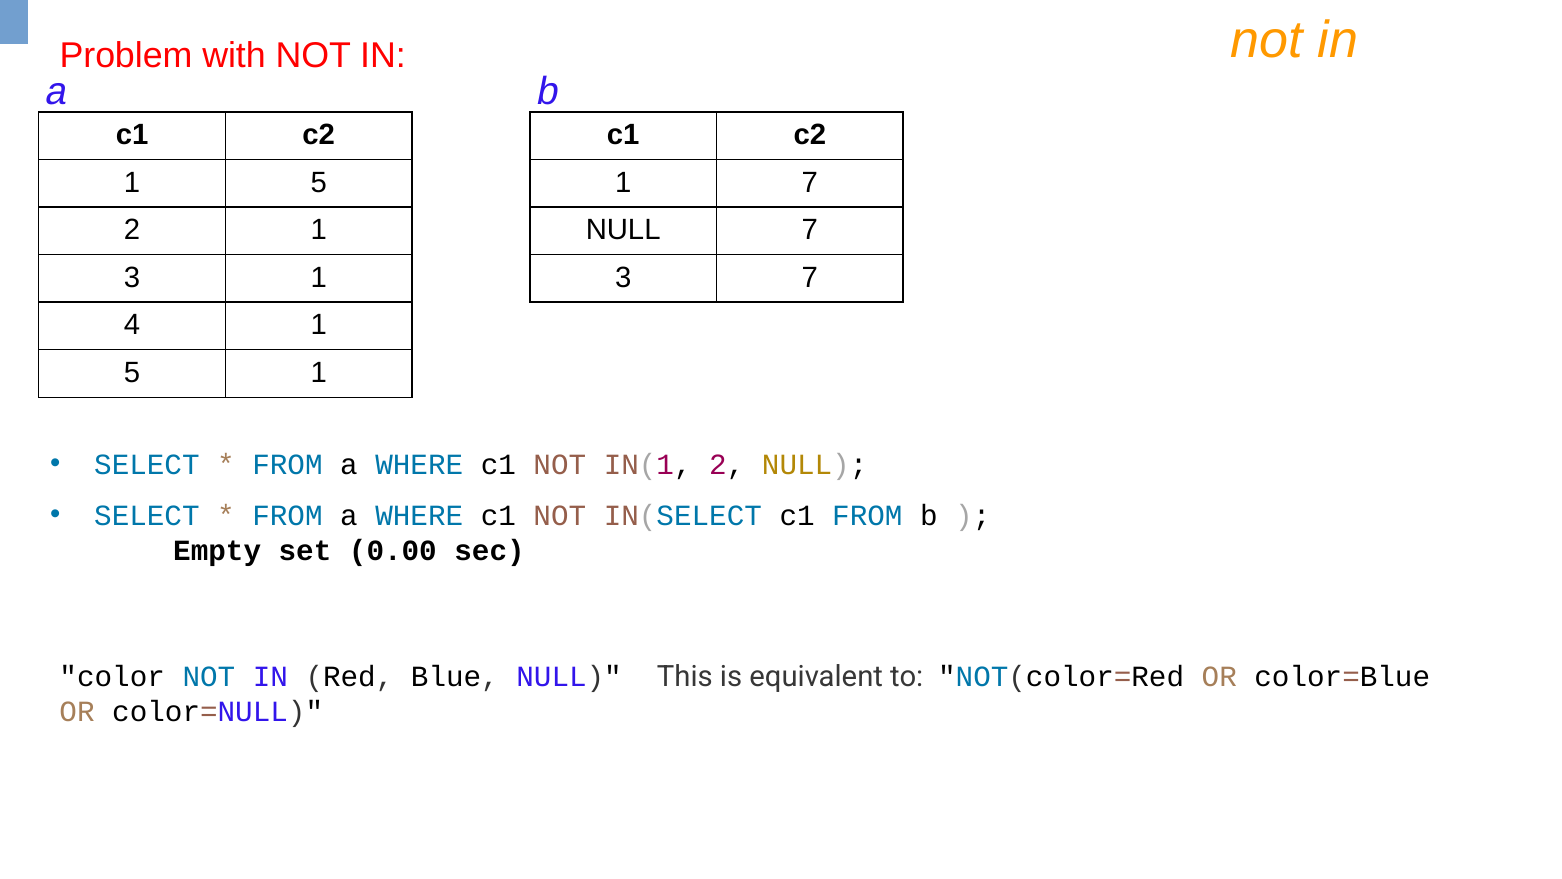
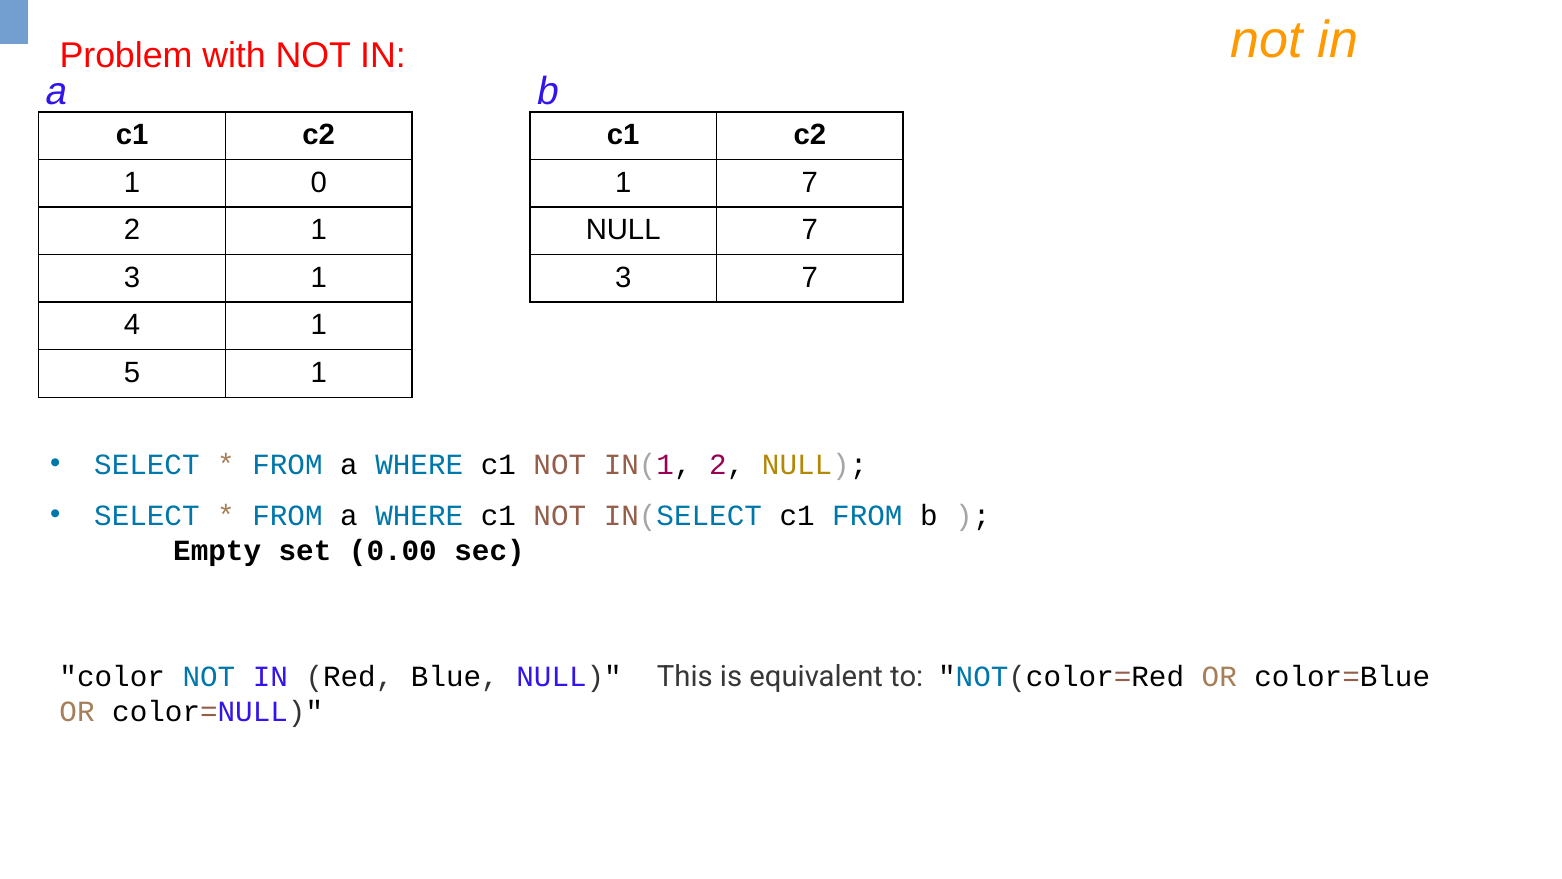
5 at (319, 182): 5 -> 0
